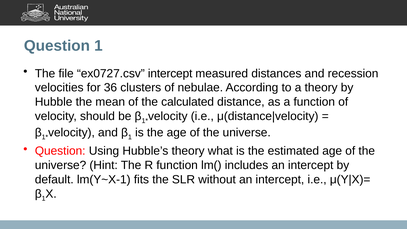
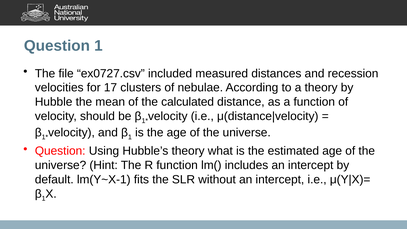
ex0727.csv intercept: intercept -> included
36: 36 -> 17
